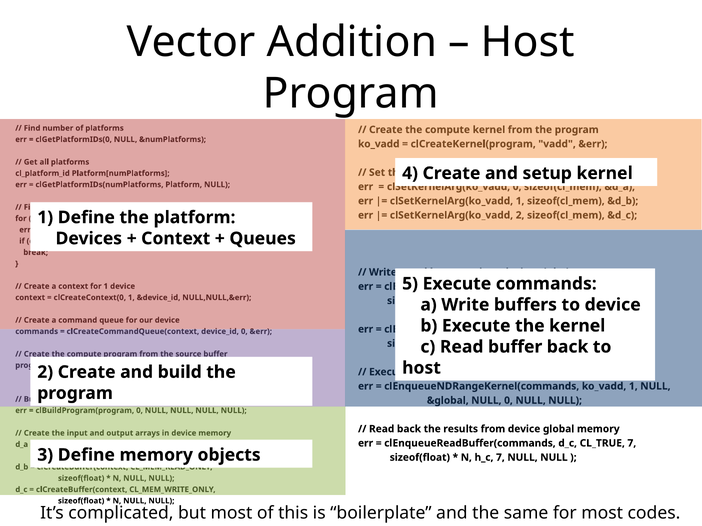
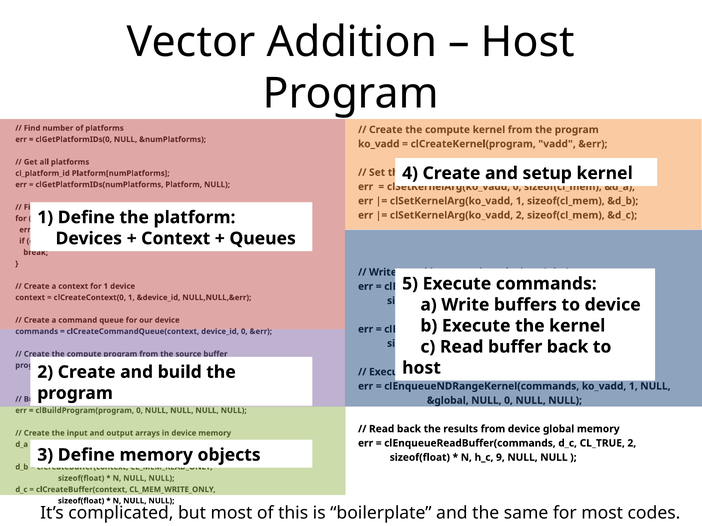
CL_TRUE 7: 7 -> 2
h_c 7: 7 -> 9
